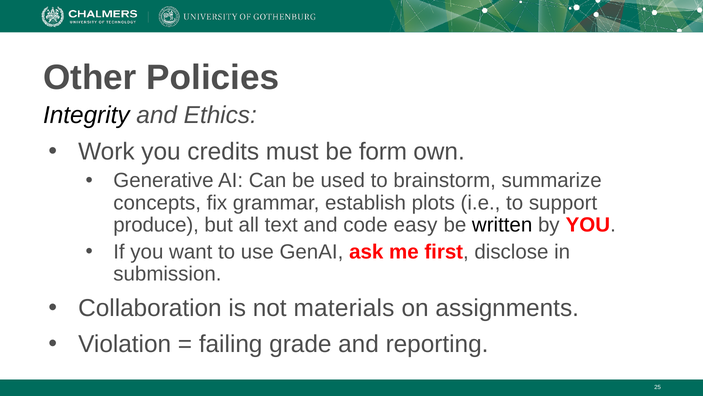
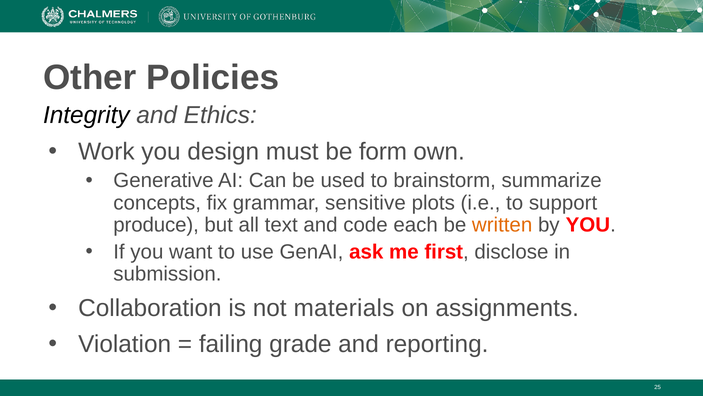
credits: credits -> design
establish: establish -> sensitive
easy: easy -> each
written colour: black -> orange
